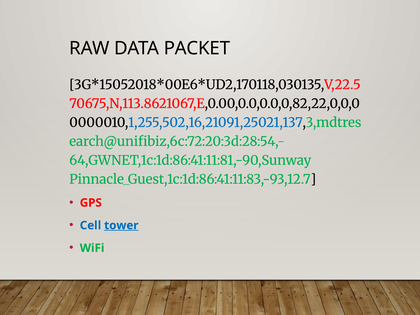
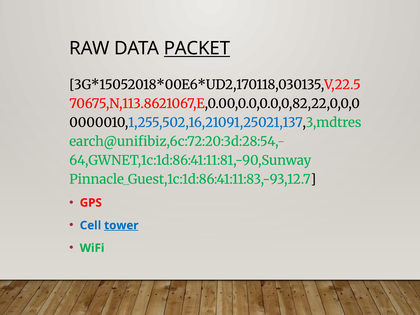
PACKET underline: none -> present
